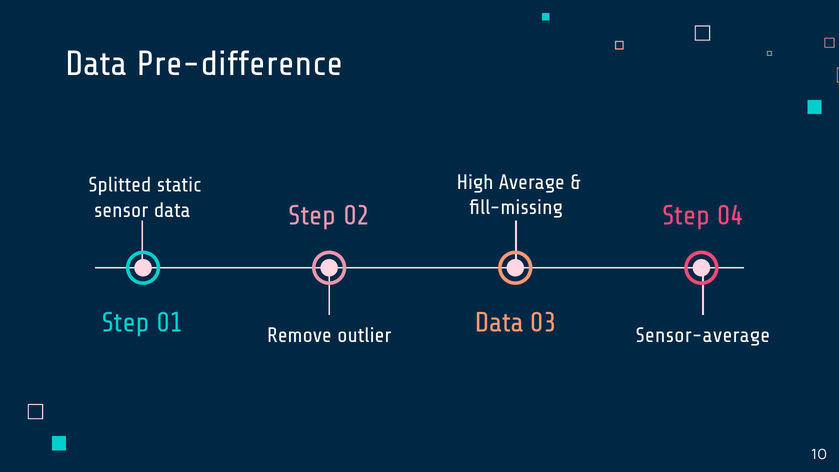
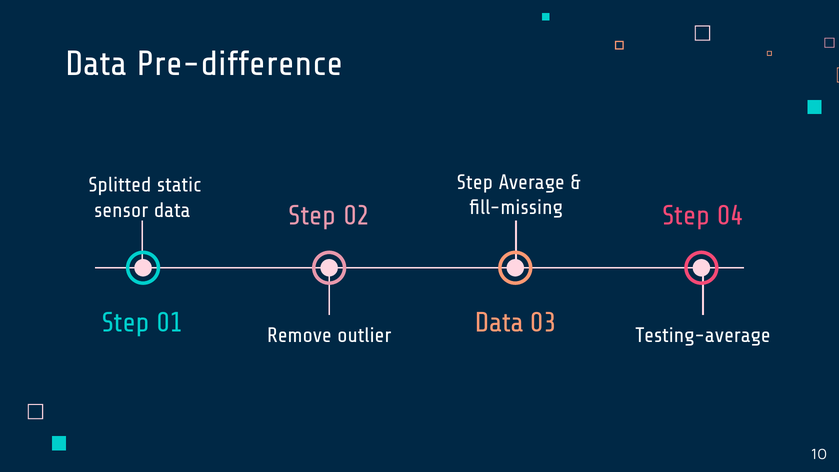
High at (475, 182): High -> Step
Sensor-average: Sensor-average -> Testing-average
